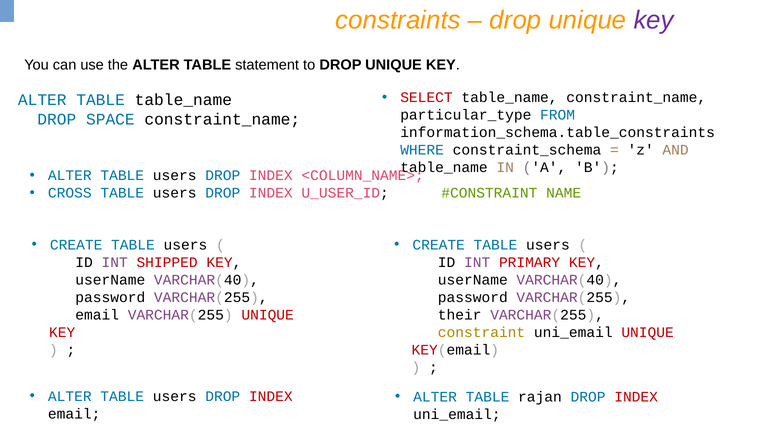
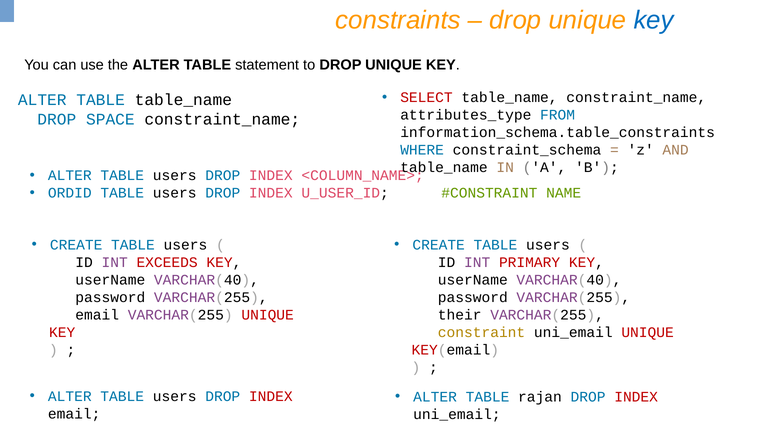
key at (654, 20) colour: purple -> blue
particular_type: particular_type -> attributes_type
CROSS: CROSS -> ORDID
SHIPPED: SHIPPED -> EXCEEDS
